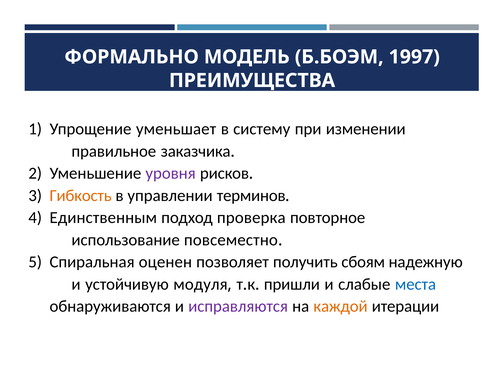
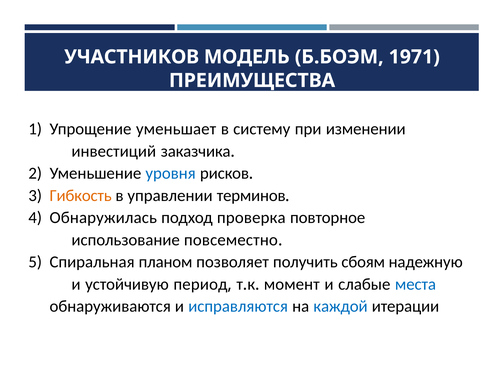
ФОРМАЛЬНО: ФОРМАЛЬНО -> УЧАСТНИКОВ
1997: 1997 -> 1971
правильное: правильное -> инвестиций
уровня colour: purple -> blue
Единственным: Единственным -> Обнаружилась
оценен: оценен -> планом
модуля: модуля -> период
пришли: пришли -> момент
исправляются colour: purple -> blue
каждой colour: orange -> blue
